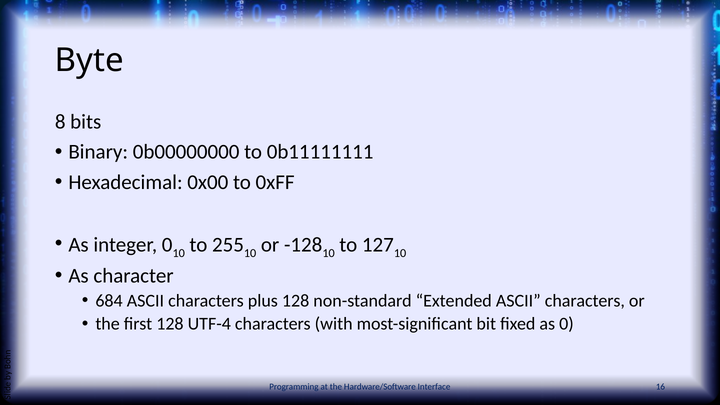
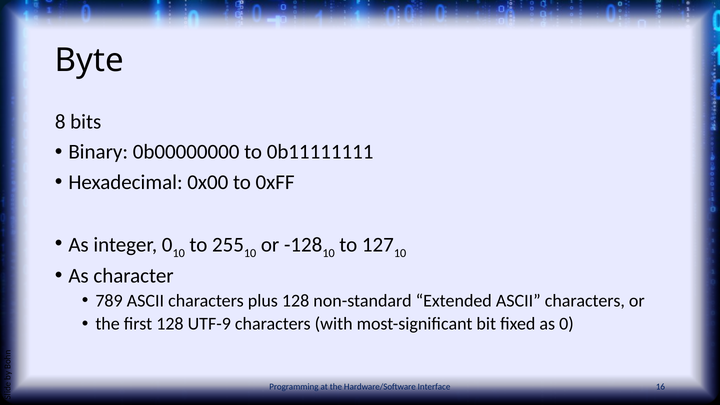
684: 684 -> 789
UTF-4: UTF-4 -> UTF-9
